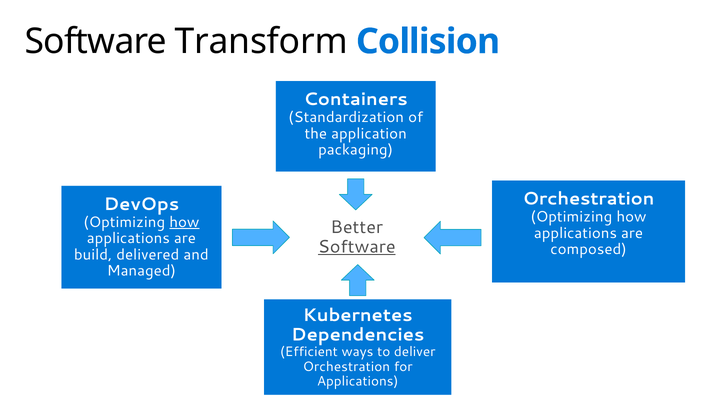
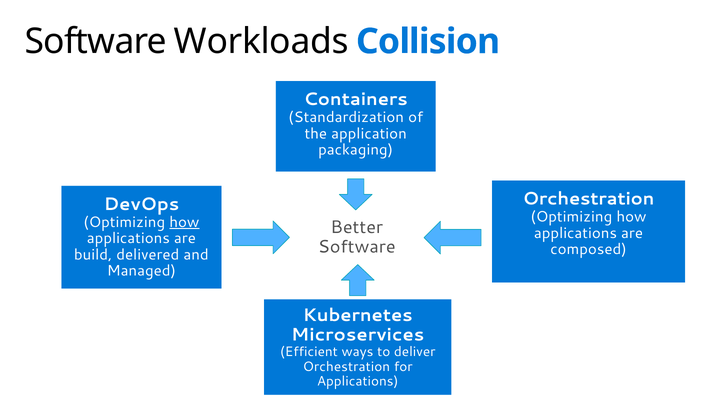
Transform: Transform -> Workloads
Software at (357, 246) underline: present -> none
Dependencies: Dependencies -> Microservices
